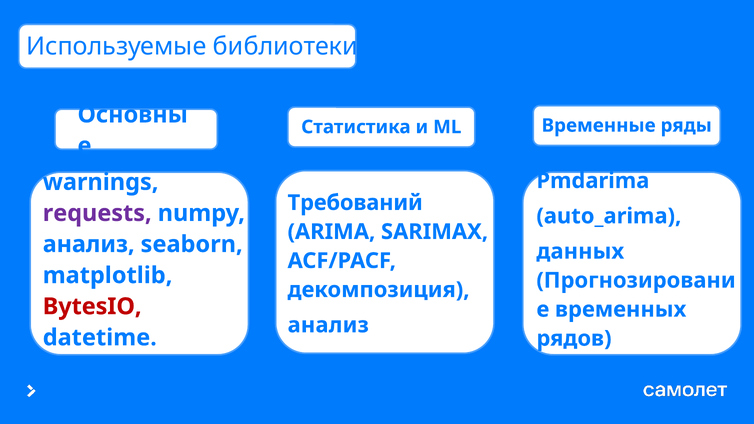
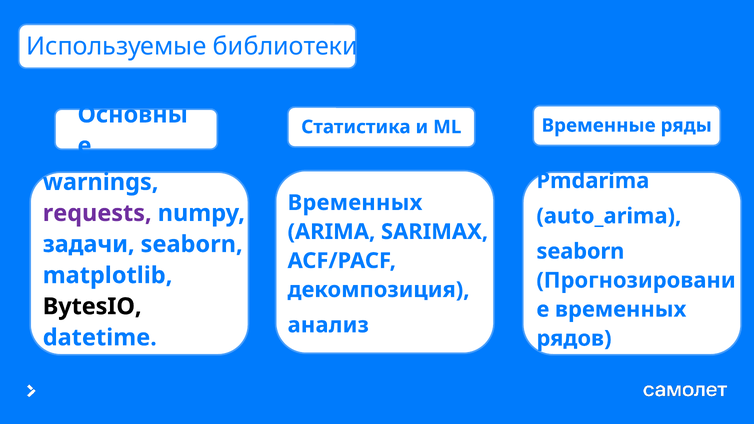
Требований at (355, 203): Требований -> Временных
анализ at (89, 244): анализ -> задачи
данных at (580, 251): данных -> seaborn
BytesIO colour: red -> black
